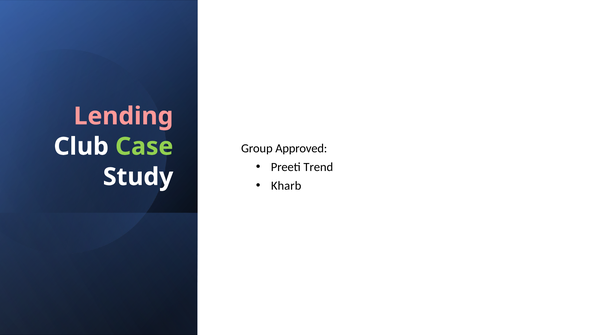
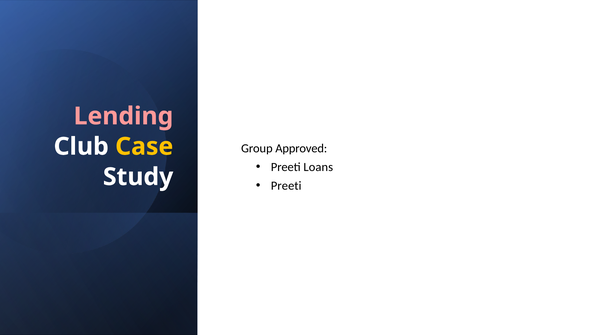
Case colour: light green -> yellow
Trend: Trend -> Loans
Kharb at (286, 186): Kharb -> Preeti
